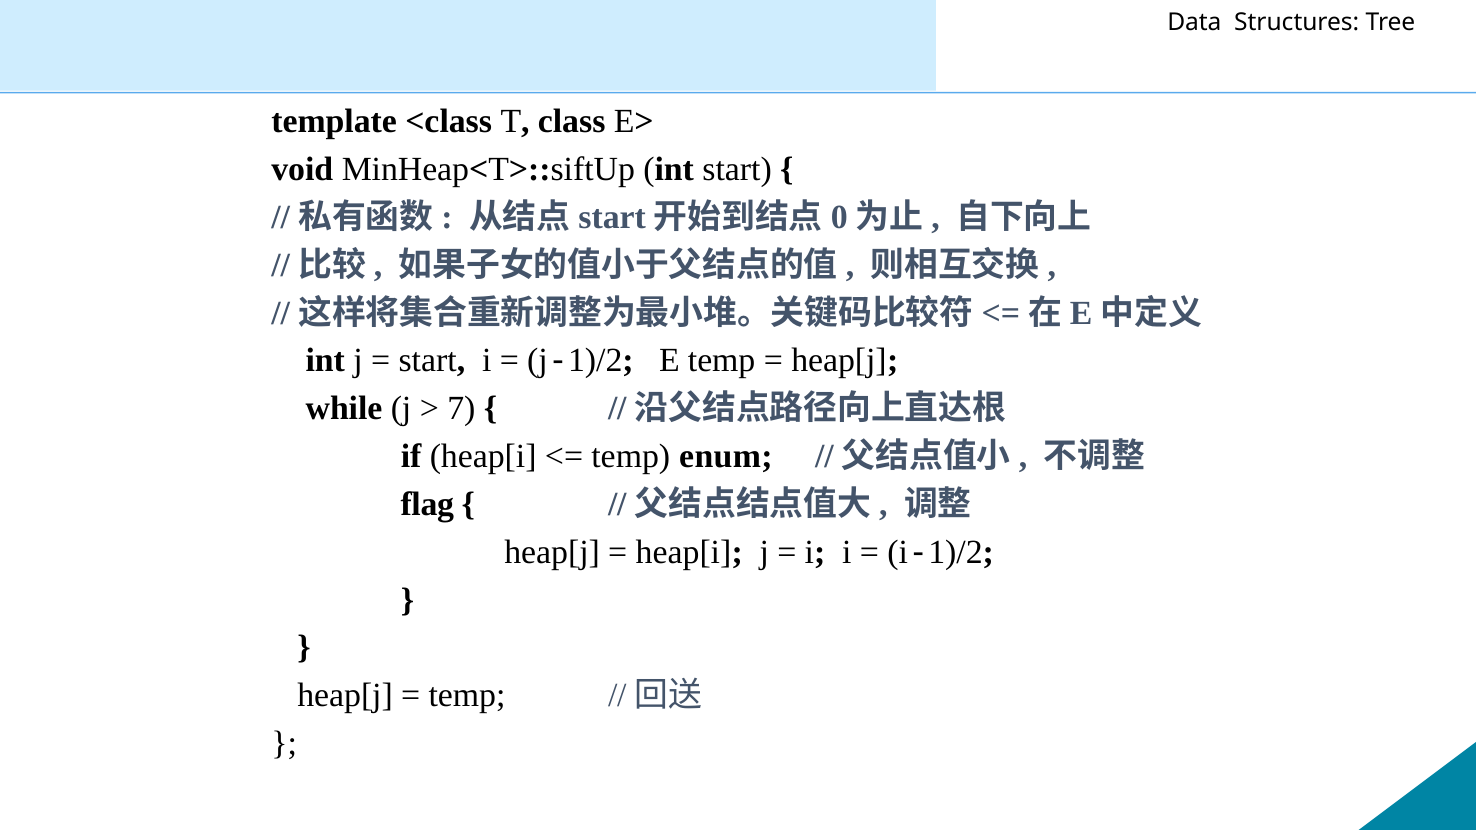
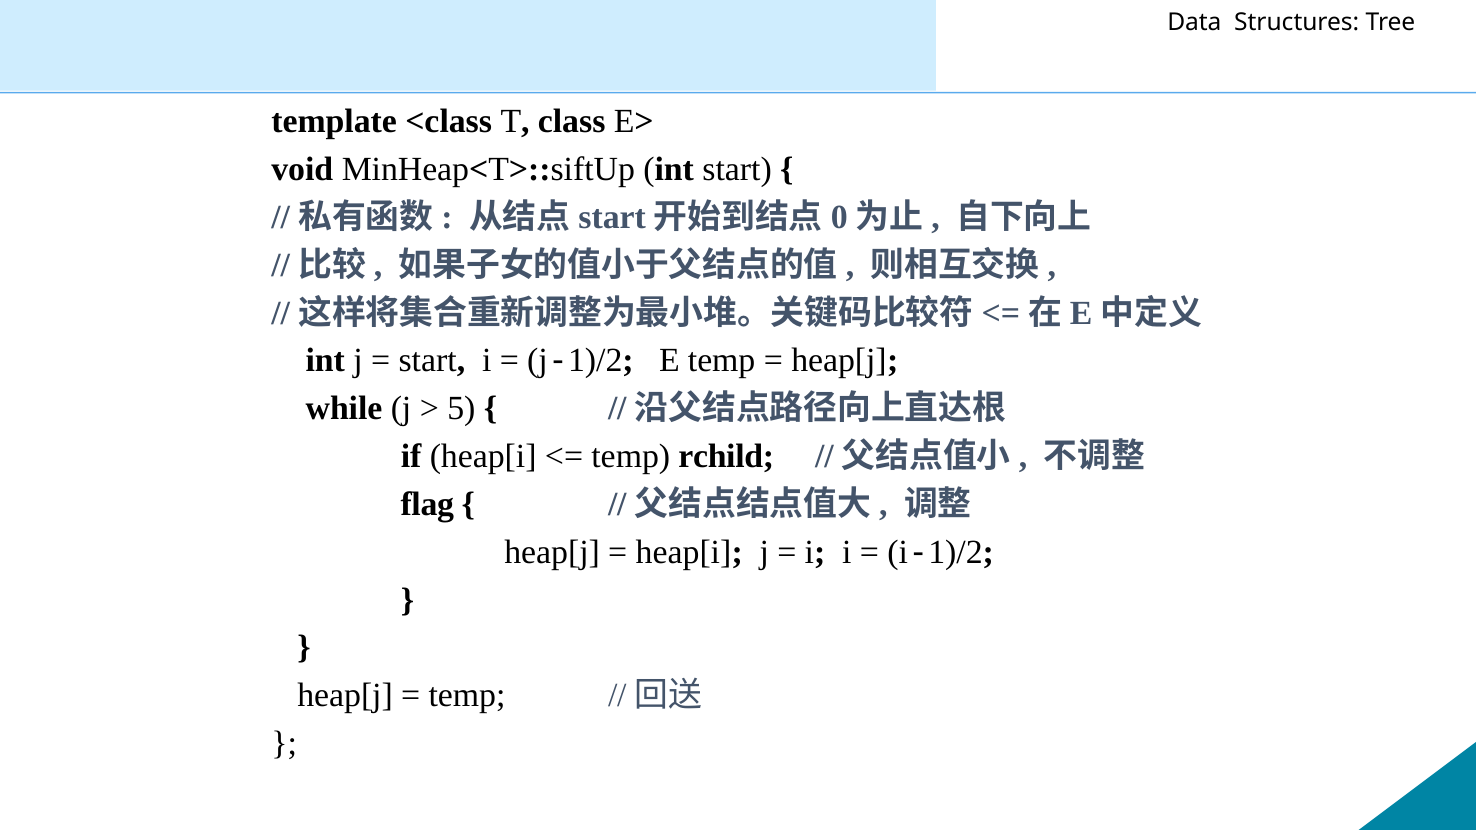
7: 7 -> 5
enum: enum -> rchild
